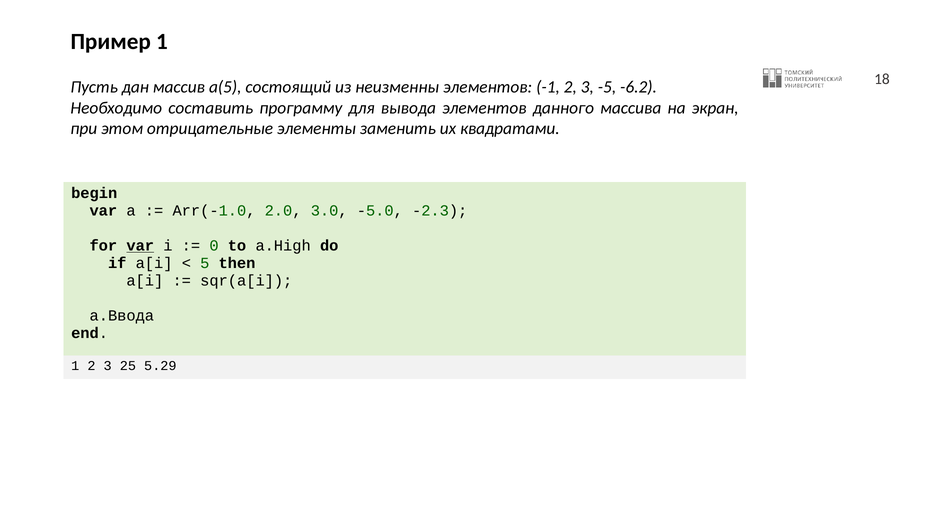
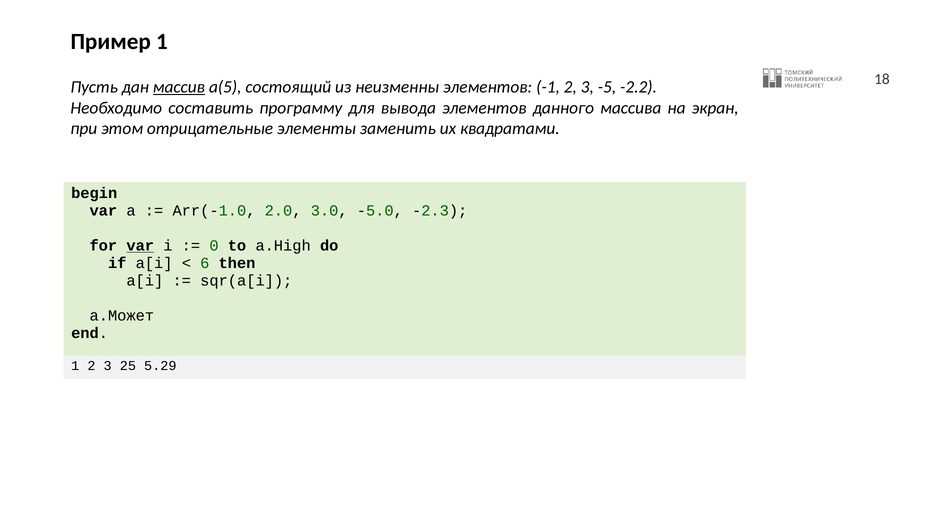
массив underline: none -> present
-6.2: -6.2 -> -2.2
5: 5 -> 6
a.Ввода: a.Ввода -> a.Может
